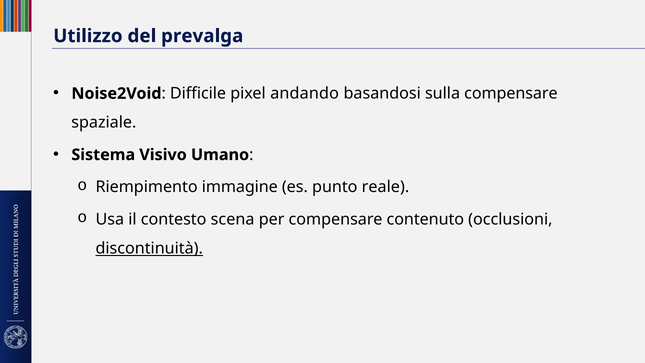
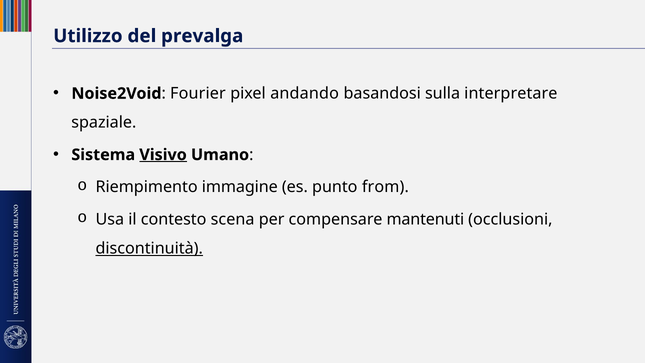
Difficile: Difficile -> Fourier
sulla compensare: compensare -> interpretare
Visivo underline: none -> present
reale: reale -> from
contenuto: contenuto -> mantenuti
